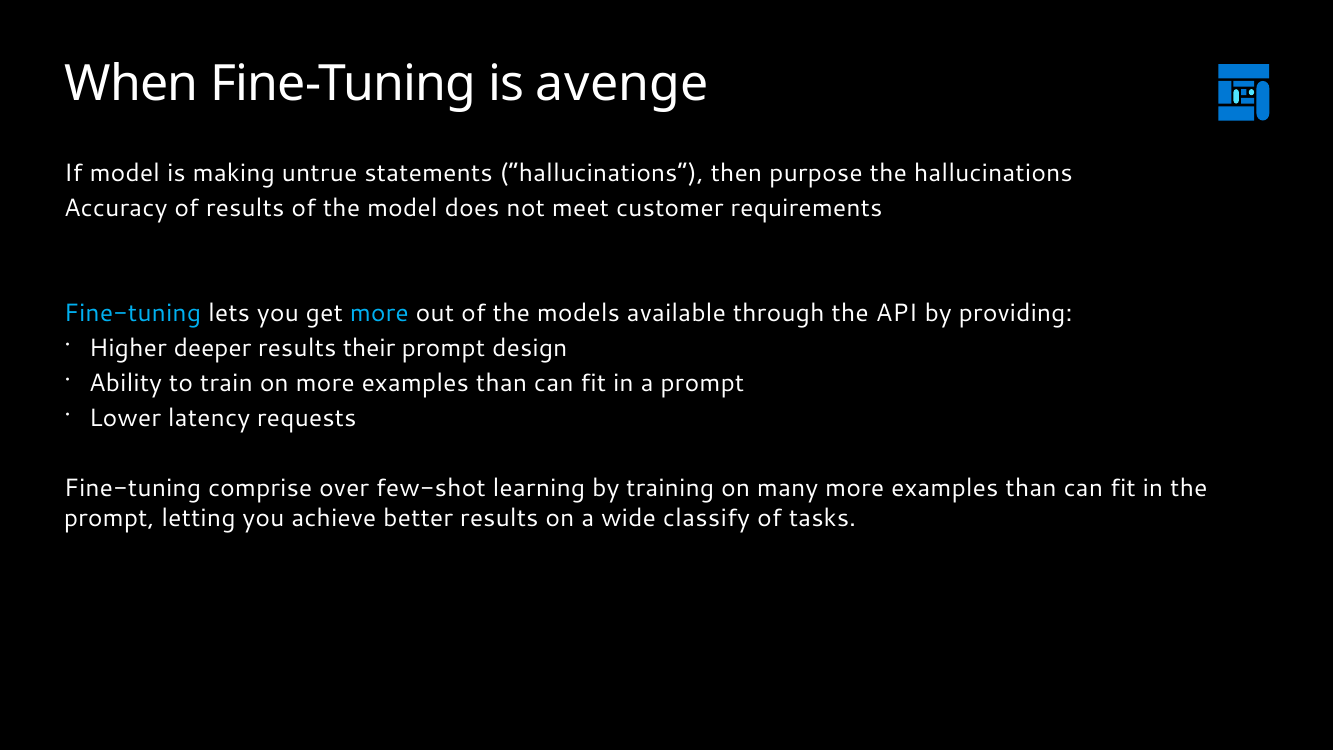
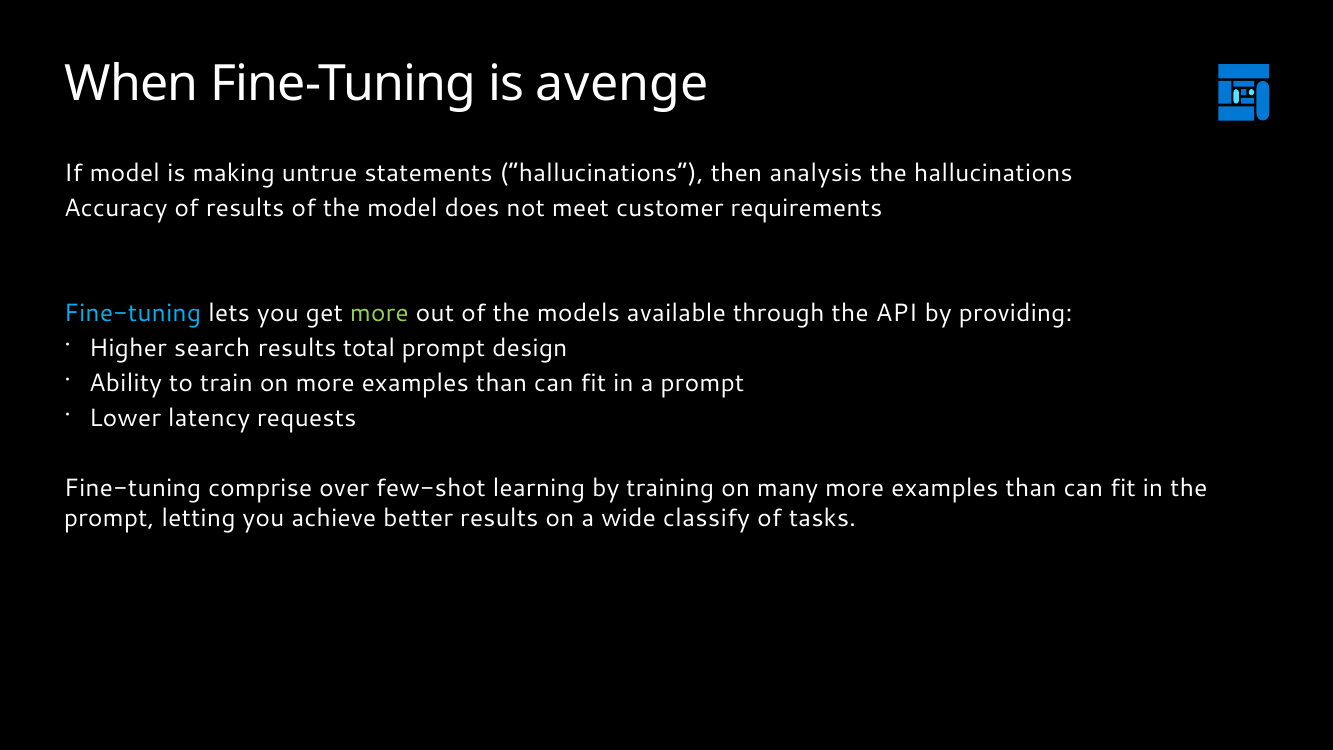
purpose: purpose -> analysis
more at (379, 314) colour: light blue -> light green
deeper: deeper -> search
their: their -> total
